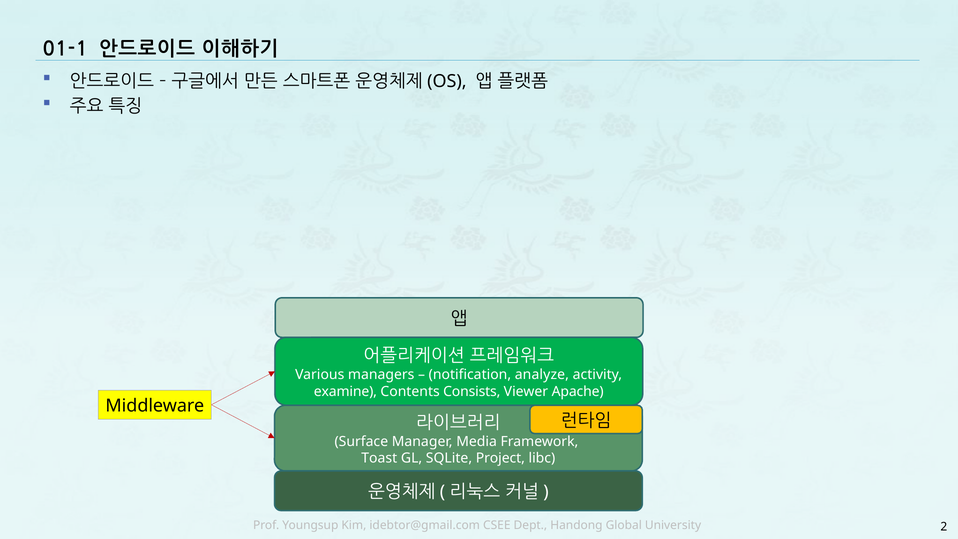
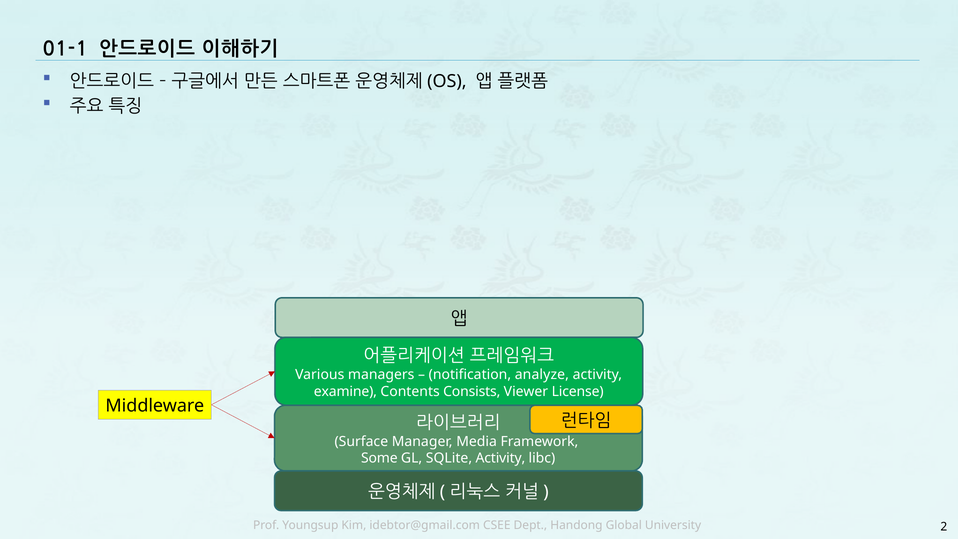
Apache: Apache -> License
Toast: Toast -> Some
SQLite Project: Project -> Activity
